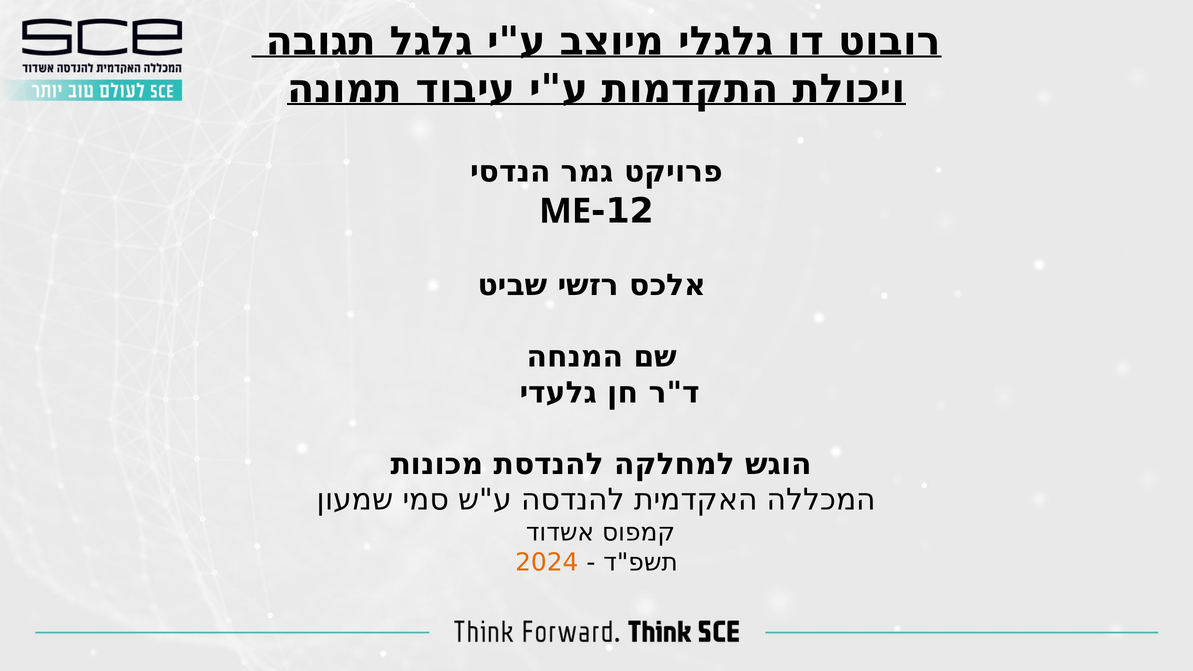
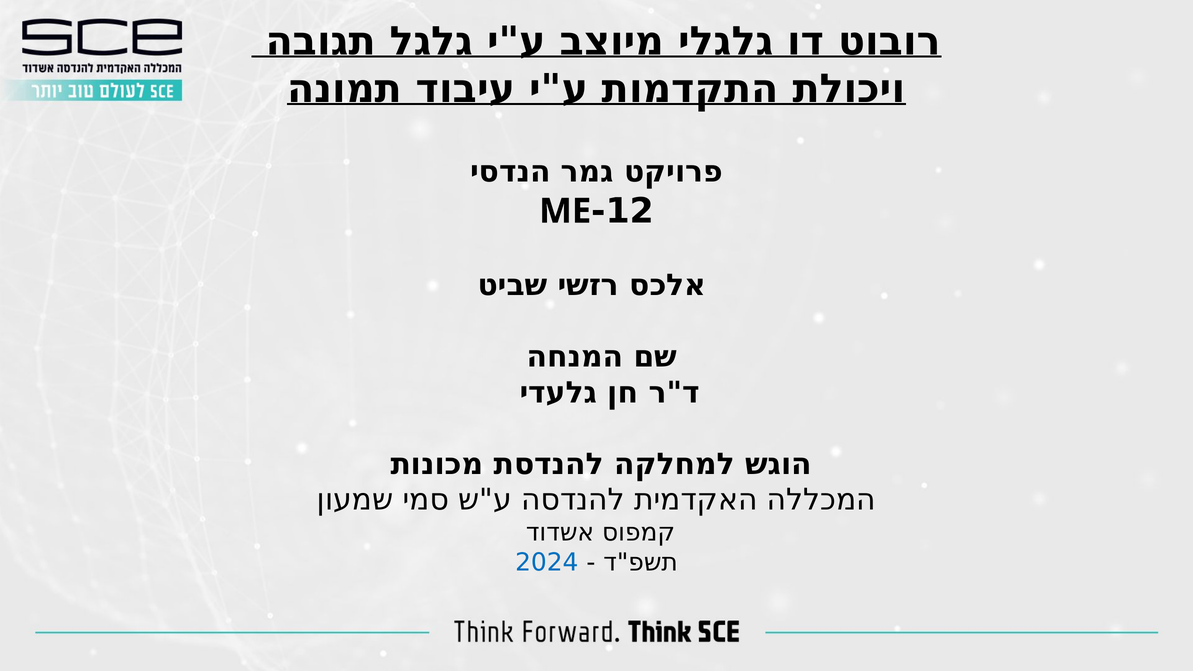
2024 colour: orange -> blue
